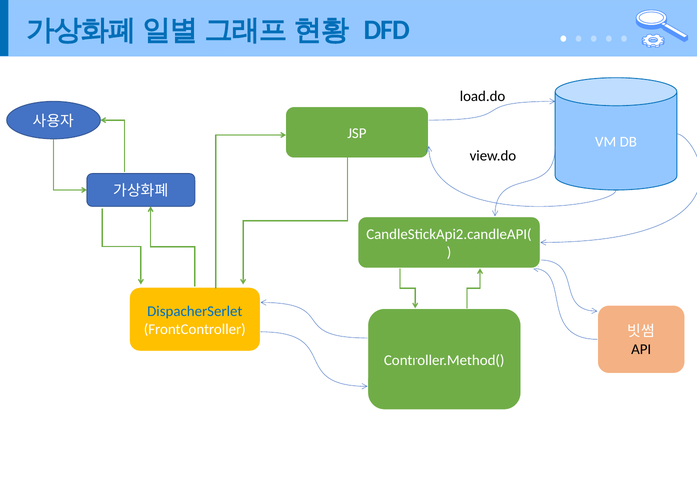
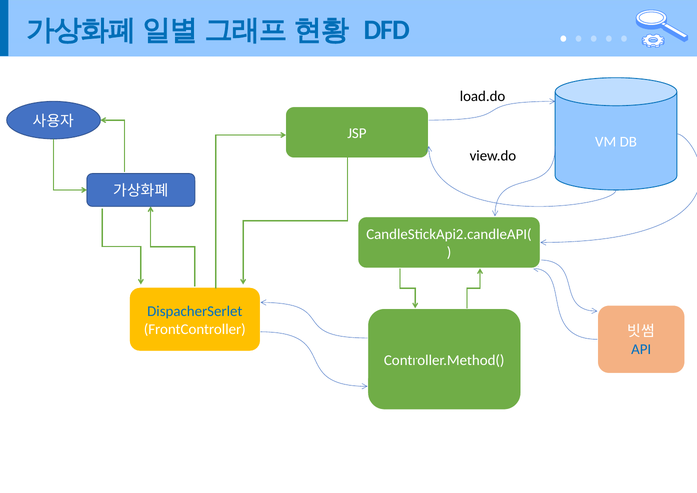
API colour: black -> blue
